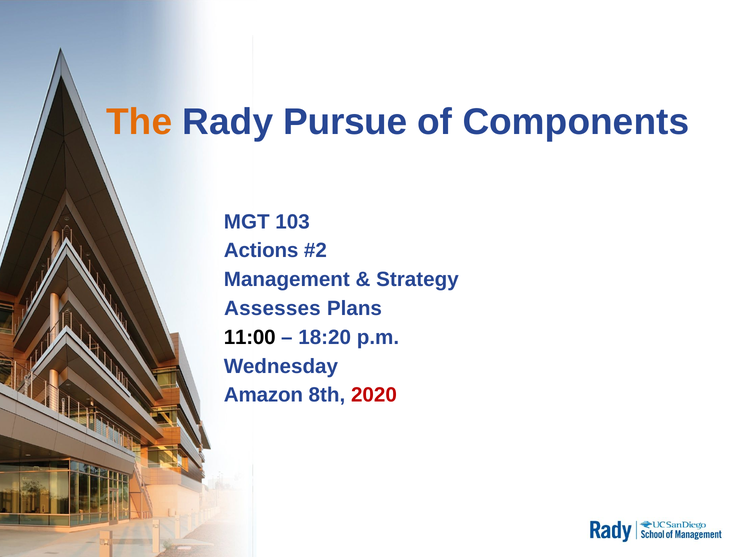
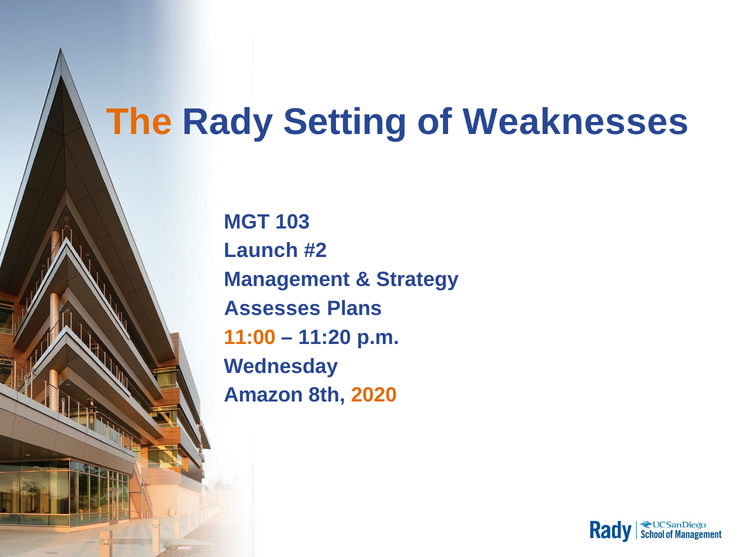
Pursue: Pursue -> Setting
Components: Components -> Weaknesses
Actions: Actions -> Launch
11:00 colour: black -> orange
18:20: 18:20 -> 11:20
2020 colour: red -> orange
